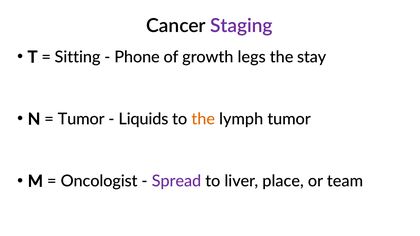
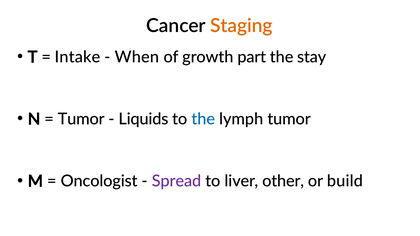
Staging colour: purple -> orange
Sitting: Sitting -> Intake
Phone: Phone -> When
legs: legs -> part
the at (203, 119) colour: orange -> blue
place: place -> other
team: team -> build
